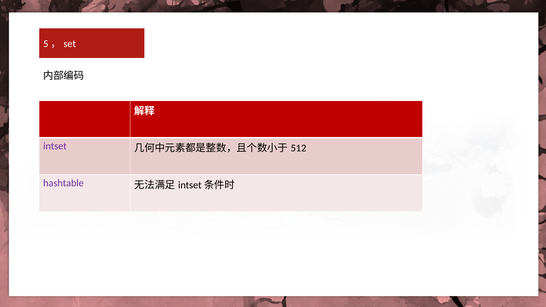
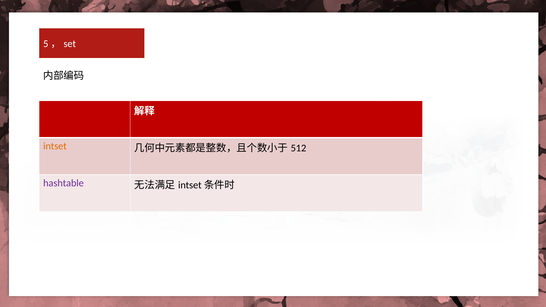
intset colour: purple -> orange
